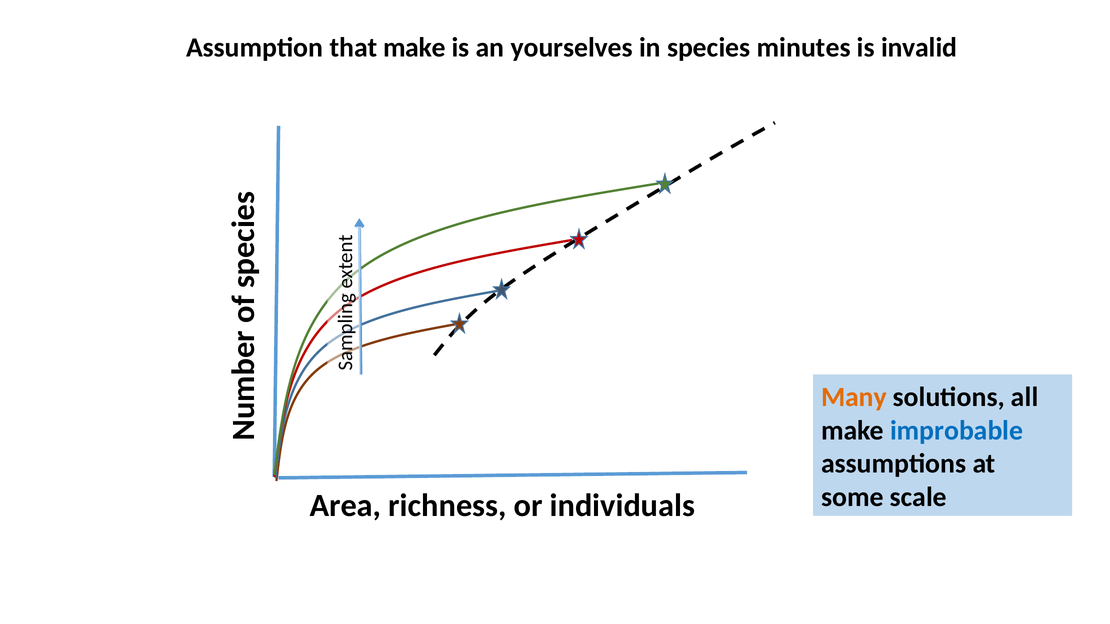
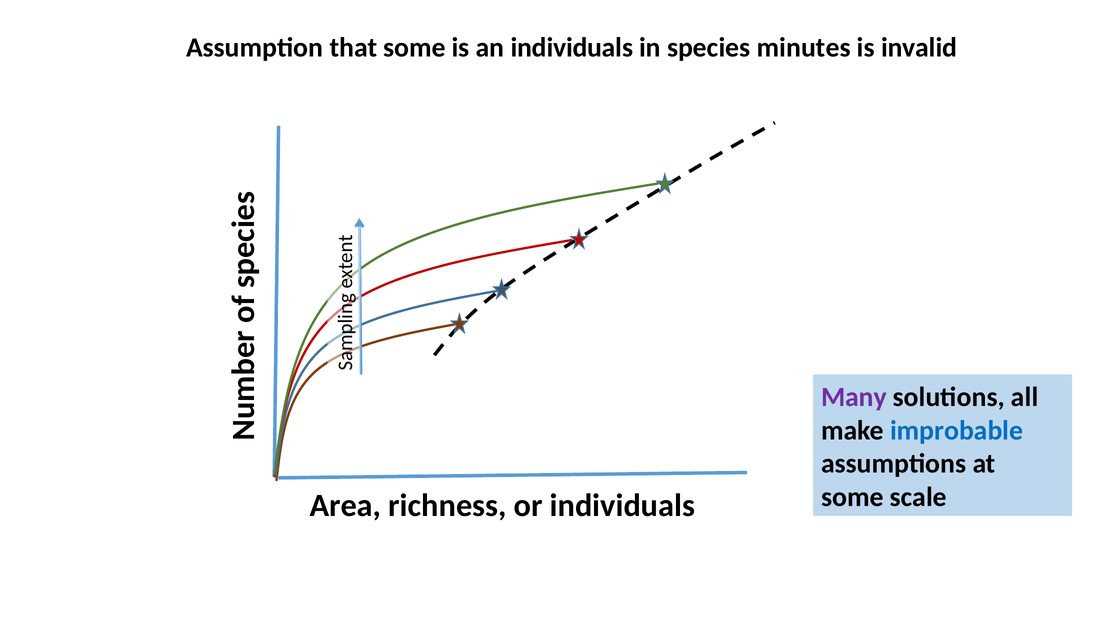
that make: make -> some
an yourselves: yourselves -> individuals
Many colour: orange -> purple
